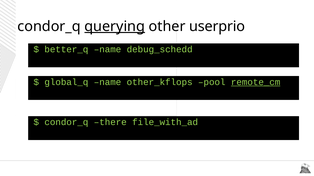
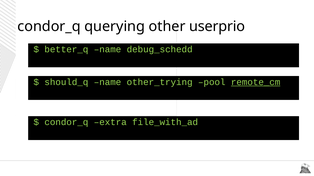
querying underline: present -> none
global_q: global_q -> should_q
other_kflops: other_kflops -> other_trying
there: there -> extra
